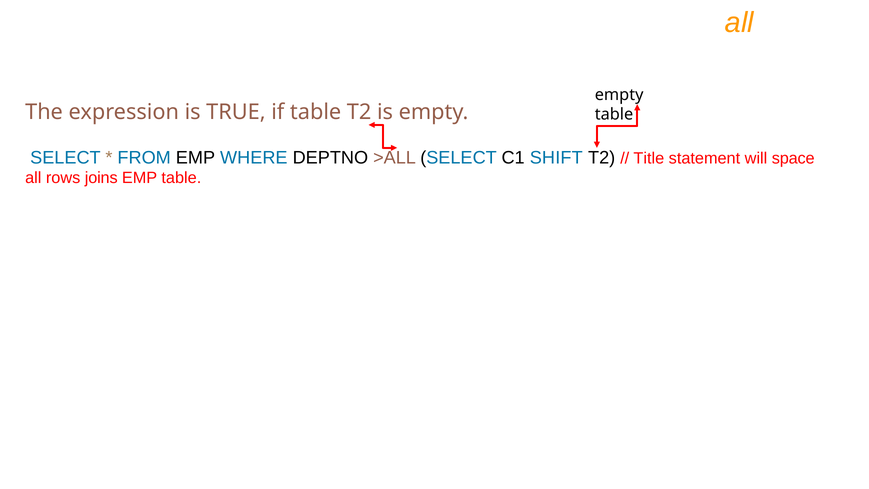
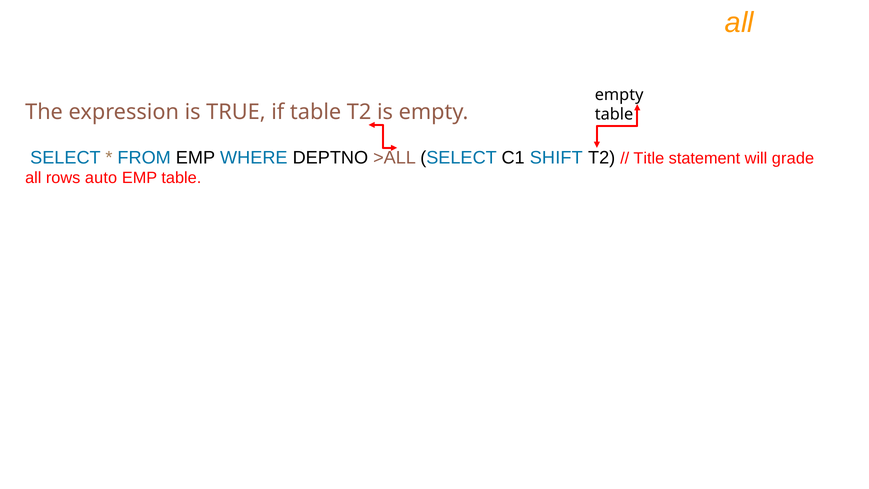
space: space -> grade
joins: joins -> auto
